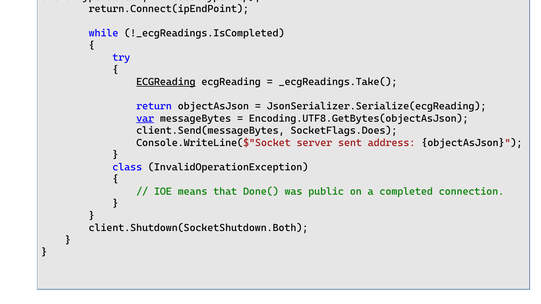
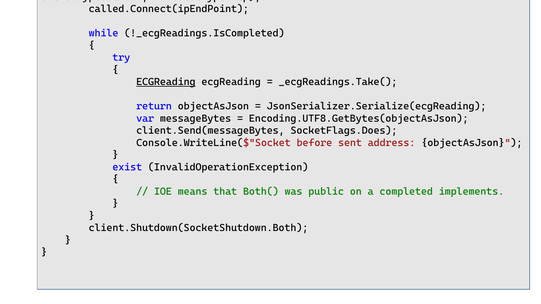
return.Connect(ipEndPoint: return.Connect(ipEndPoint -> called.Connect(ipEndPoint
var underline: present -> none
server: server -> before
class at (127, 167): class -> exist
Done(: Done( -> Both(
connection: connection -> implements
